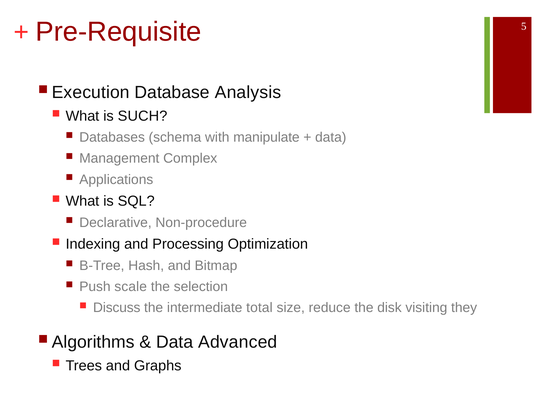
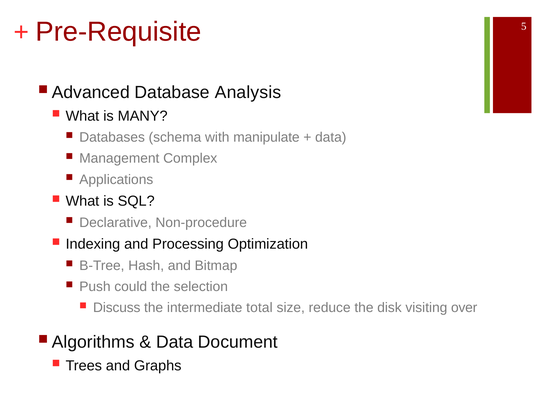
Execution: Execution -> Advanced
SUCH: SUCH -> MANY
scale: scale -> could
they: they -> over
Advanced: Advanced -> Document
